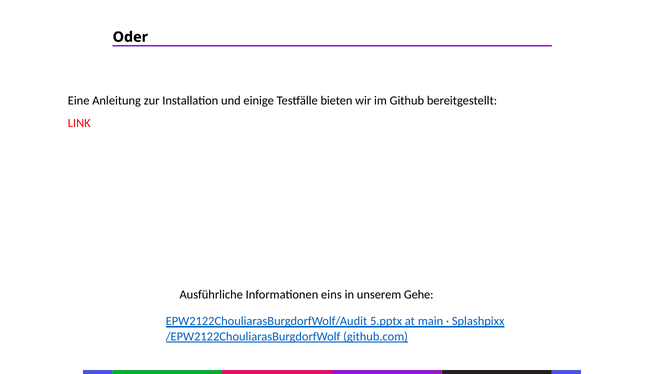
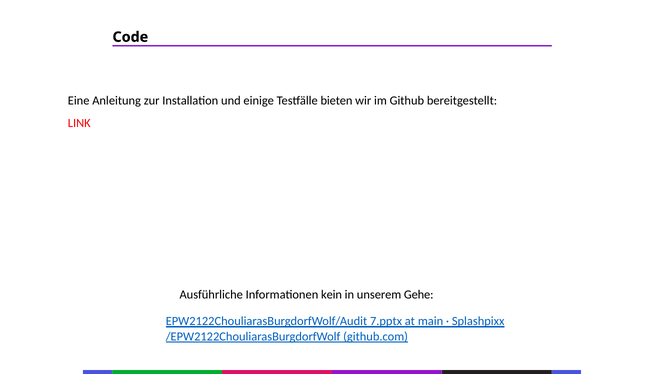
Oder: Oder -> Code
eins: eins -> kein
5.pptx: 5.pptx -> 7.pptx
